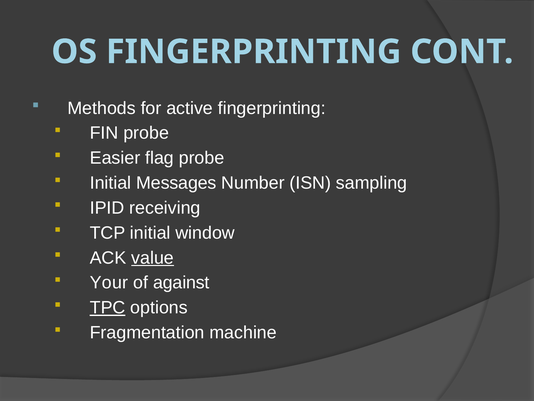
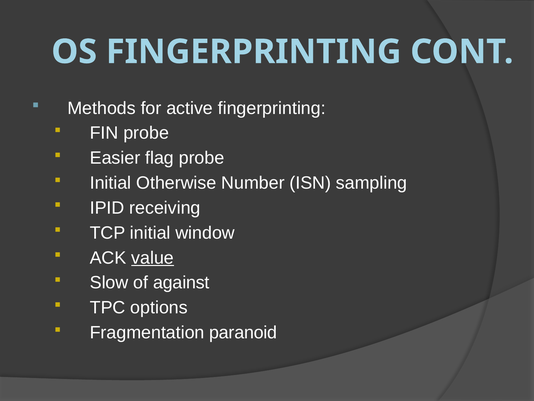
Messages: Messages -> Otherwise
Your: Your -> Slow
TPC underline: present -> none
machine: machine -> paranoid
